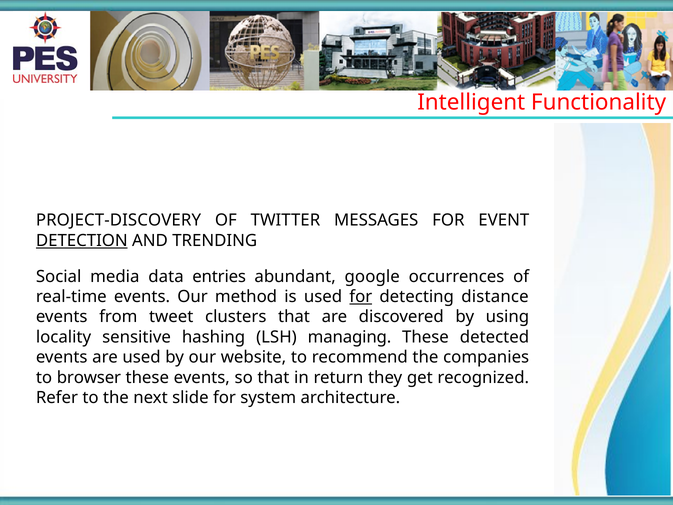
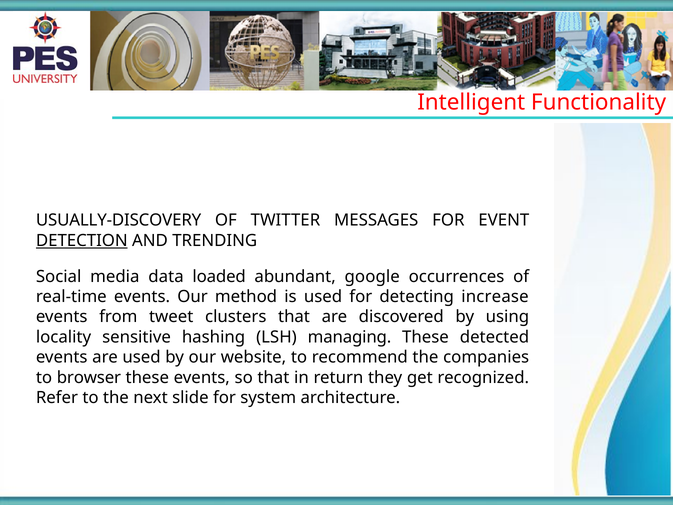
PROJECT-DISCOVERY: PROJECT-DISCOVERY -> USUALLY-DISCOVERY
entries: entries -> loaded
for at (361, 297) underline: present -> none
distance: distance -> increase
